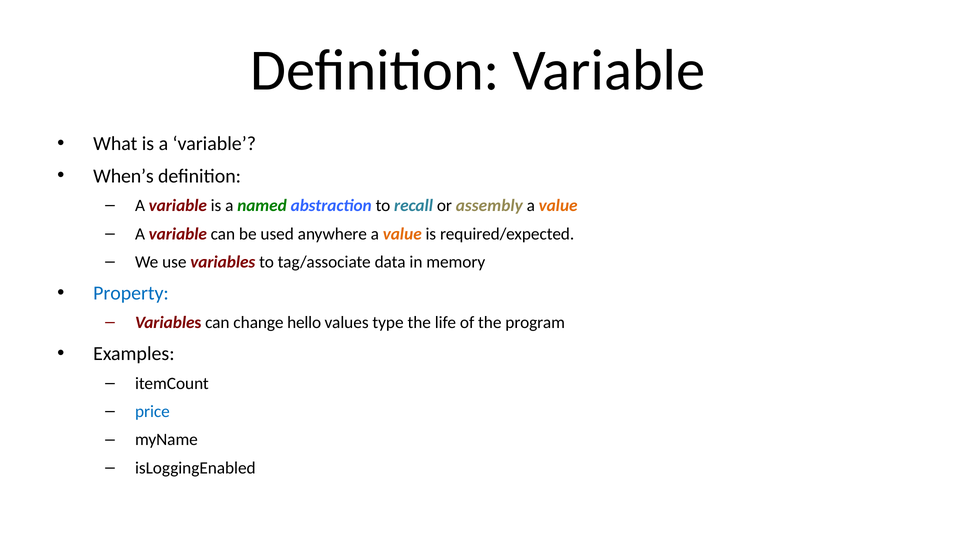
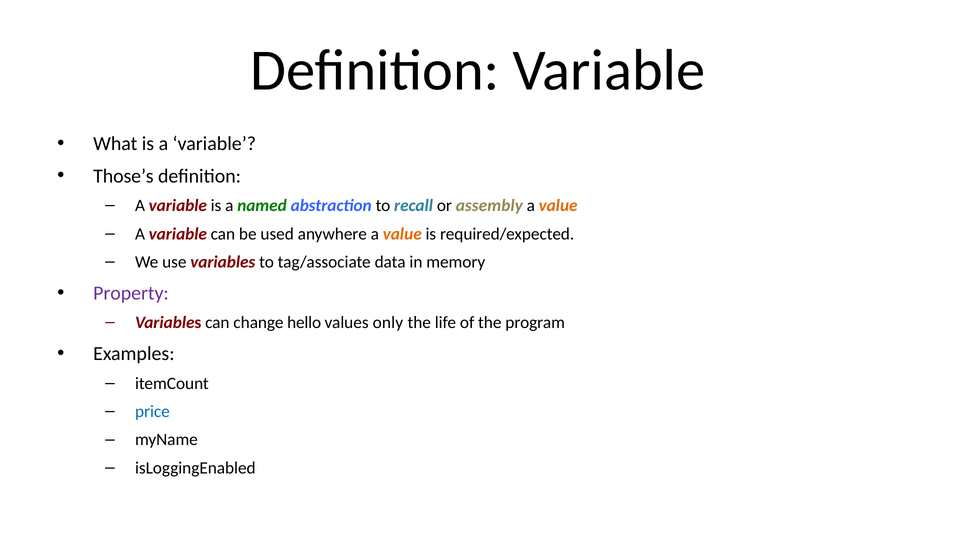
When’s: When’s -> Those’s
Property colour: blue -> purple
type: type -> only
